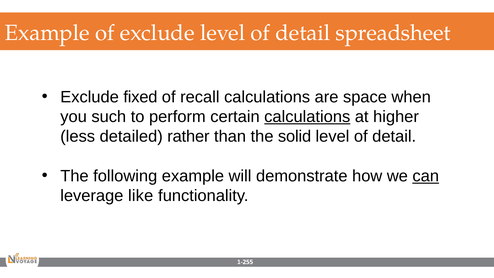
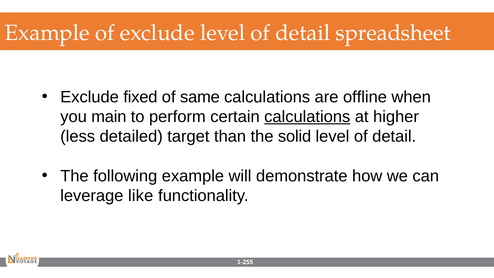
recall: recall -> same
space: space -> offline
such: such -> main
rather: rather -> target
can underline: present -> none
